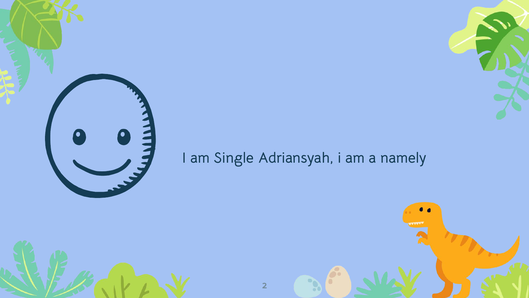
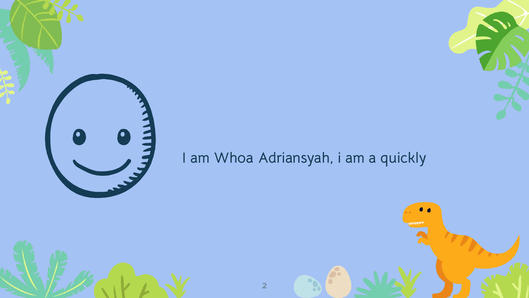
Single: Single -> Whoa
namely: namely -> quickly
